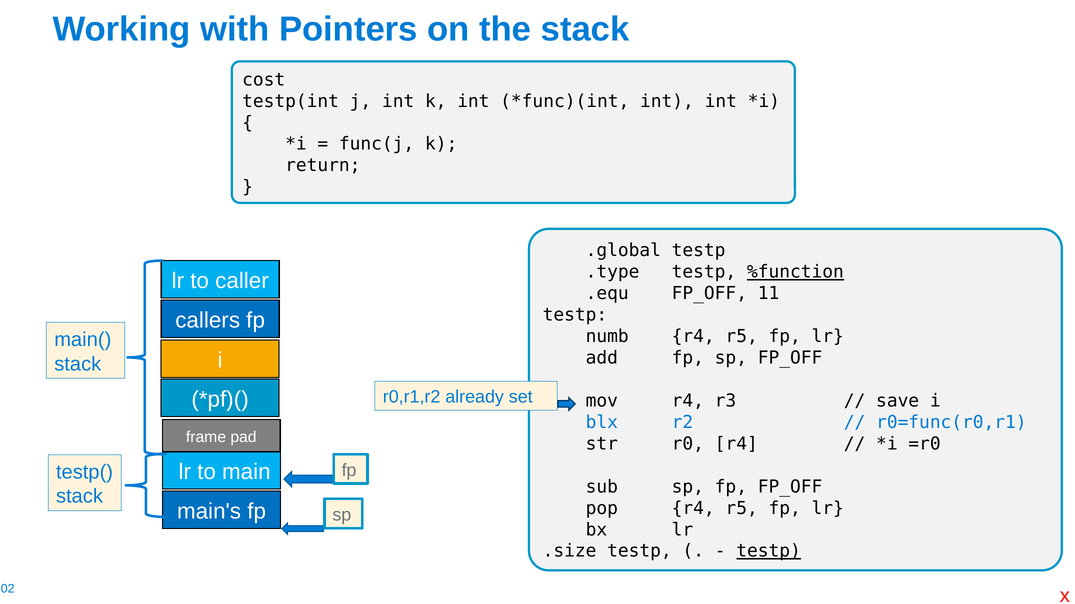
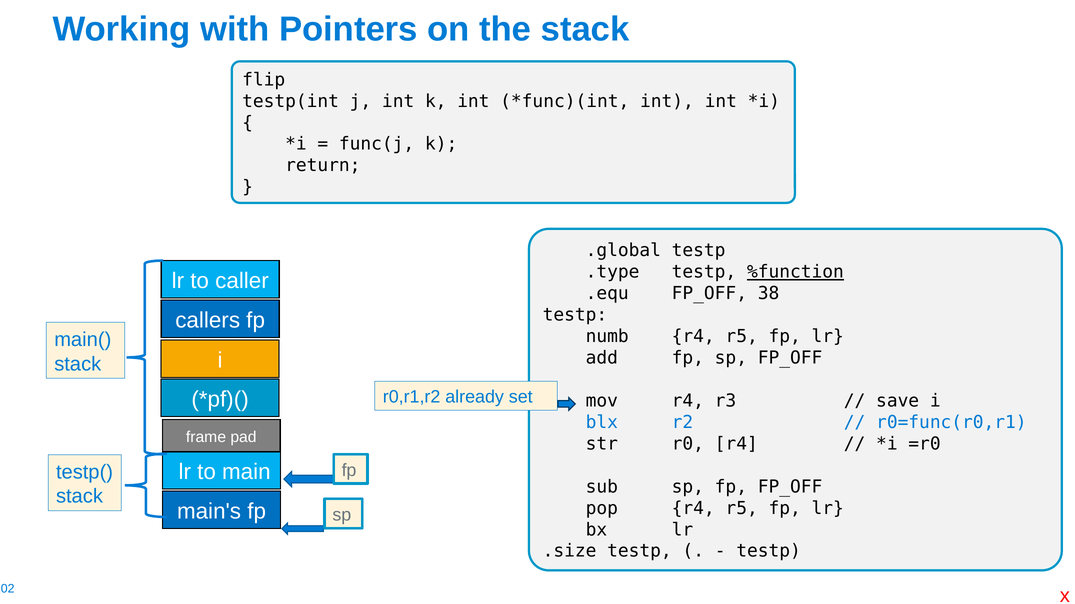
cost: cost -> flip
11: 11 -> 38
testp at (769, 552) underline: present -> none
